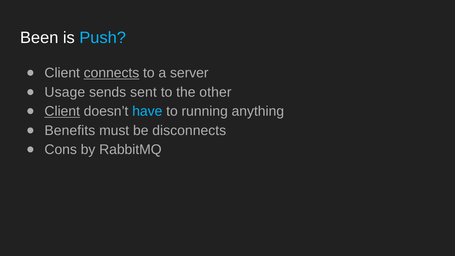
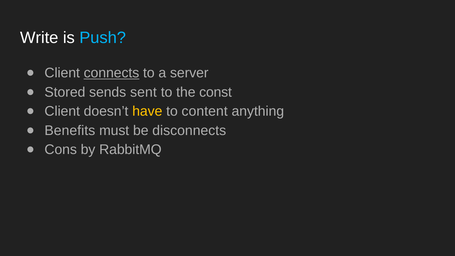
Been: Been -> Write
Usage: Usage -> Stored
other: other -> const
Client at (62, 111) underline: present -> none
have colour: light blue -> yellow
running: running -> content
